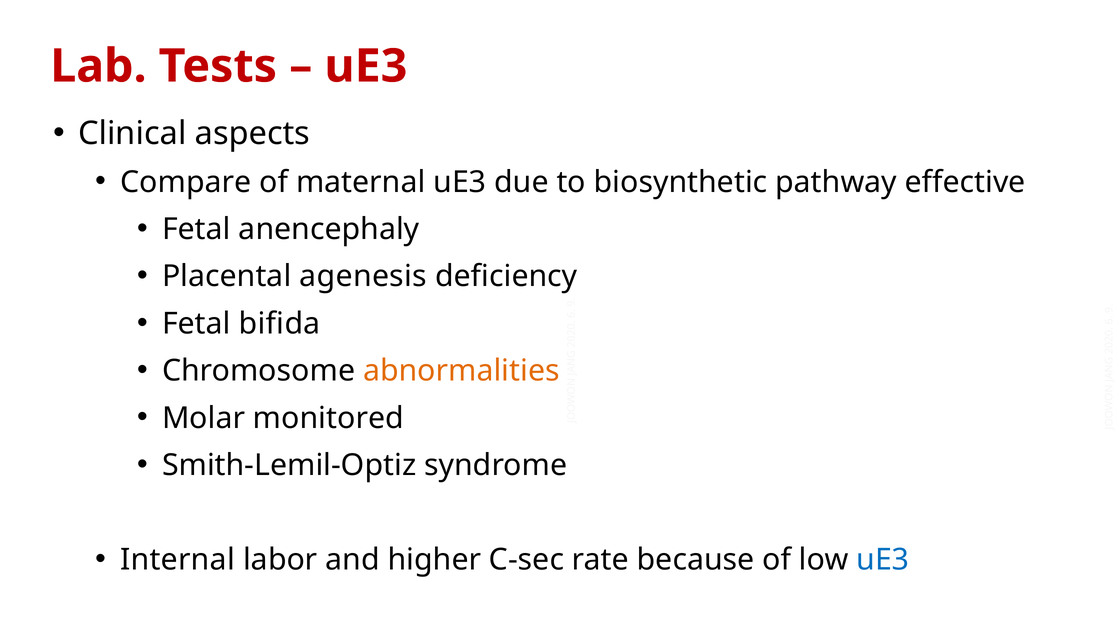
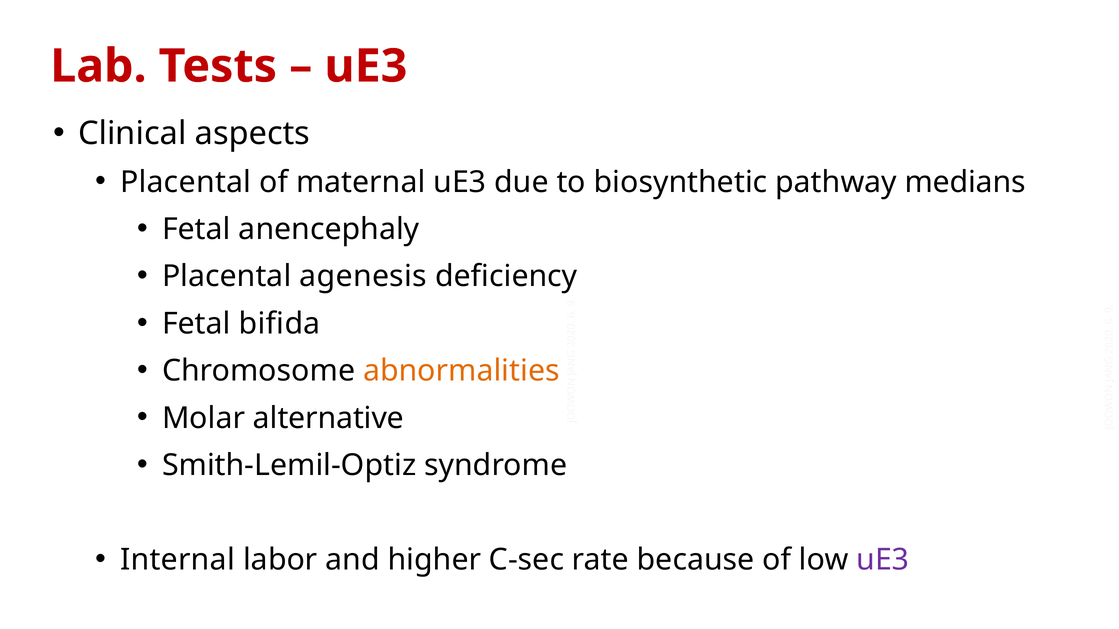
Compare at (186, 182): Compare -> Placental
effective: effective -> medians
monitored: monitored -> alternative
uE3 at (883, 560) colour: blue -> purple
